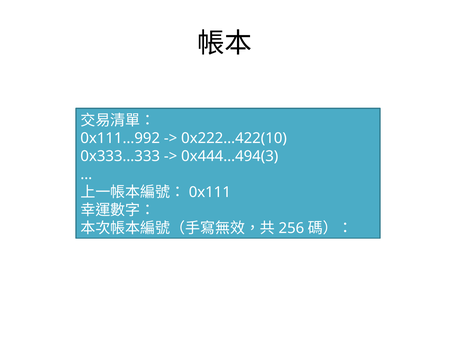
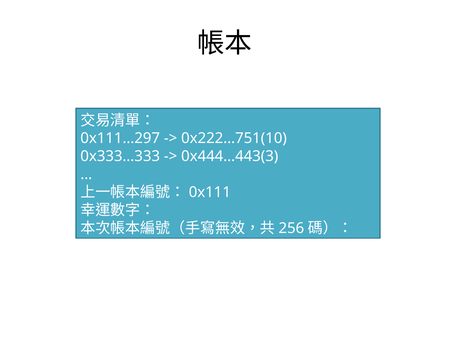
0x111…992: 0x111…992 -> 0x111…297
0x222…422(10: 0x222…422(10 -> 0x222…751(10
0x444…494(3: 0x444…494(3 -> 0x444…443(3
